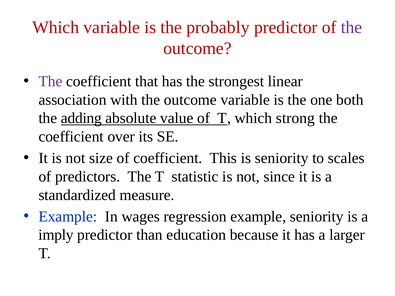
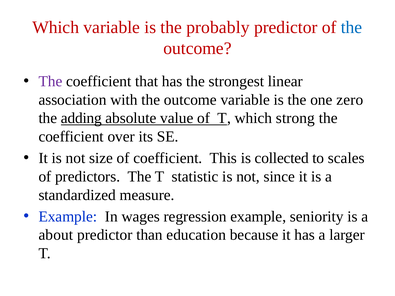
the at (352, 27) colour: purple -> blue
both: both -> zero
is seniority: seniority -> collected
imply: imply -> about
